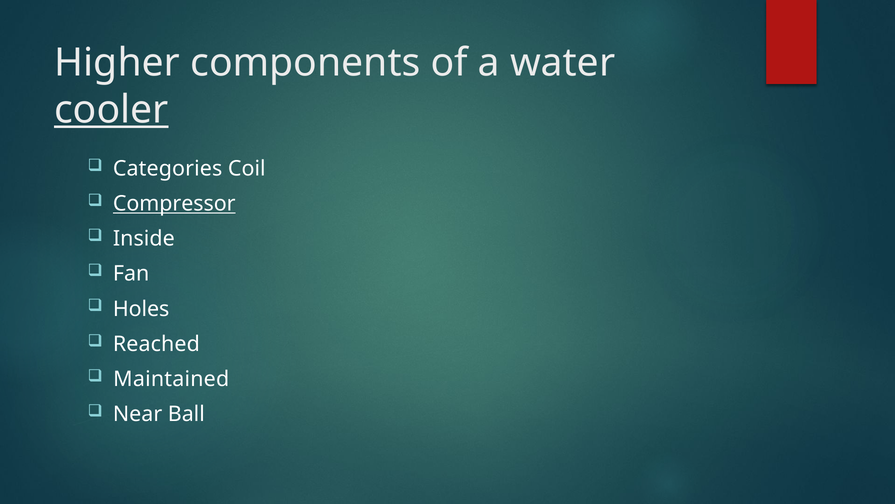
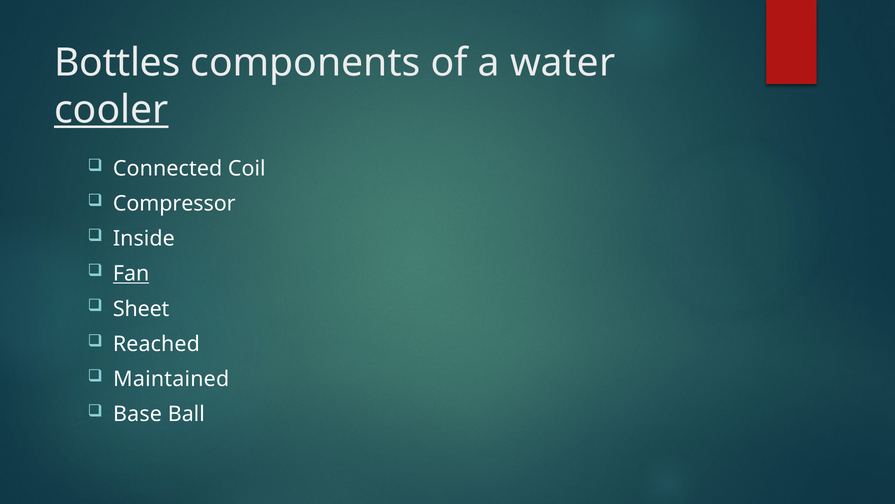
Higher: Higher -> Bottles
Categories: Categories -> Connected
Compressor underline: present -> none
Fan underline: none -> present
Holes: Holes -> Sheet
Near: Near -> Base
